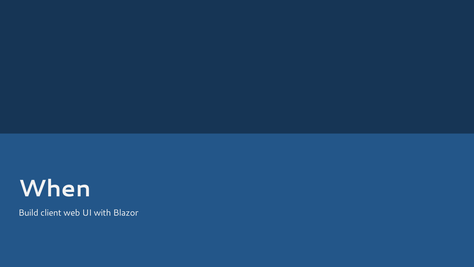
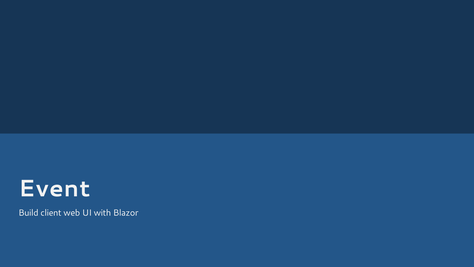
When: When -> Event
